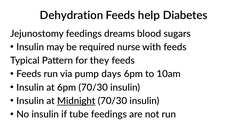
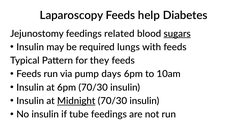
Dehydration: Dehydration -> Laparoscopy
dreams: dreams -> related
sugars underline: none -> present
nurse: nurse -> lungs
